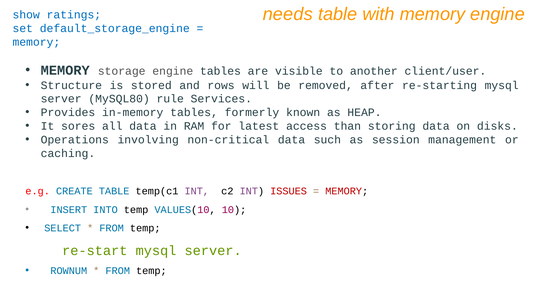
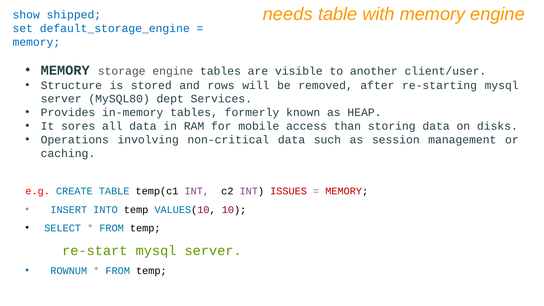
ratings: ratings -> shipped
rule: rule -> dept
latest: latest -> mobile
